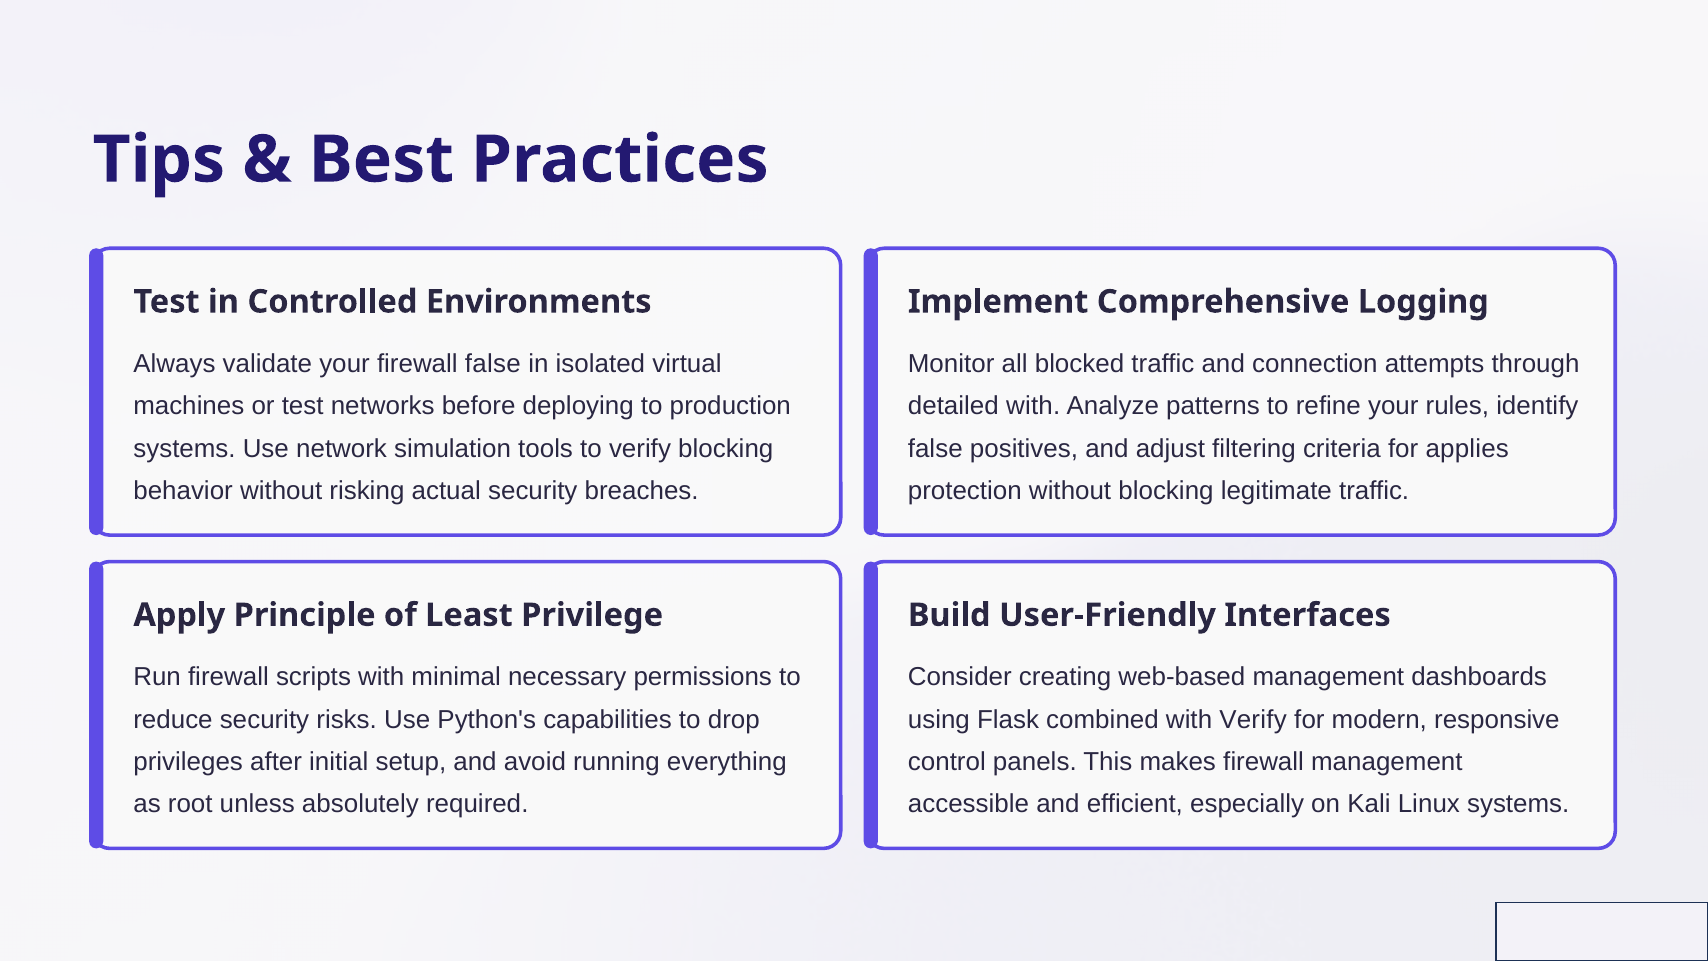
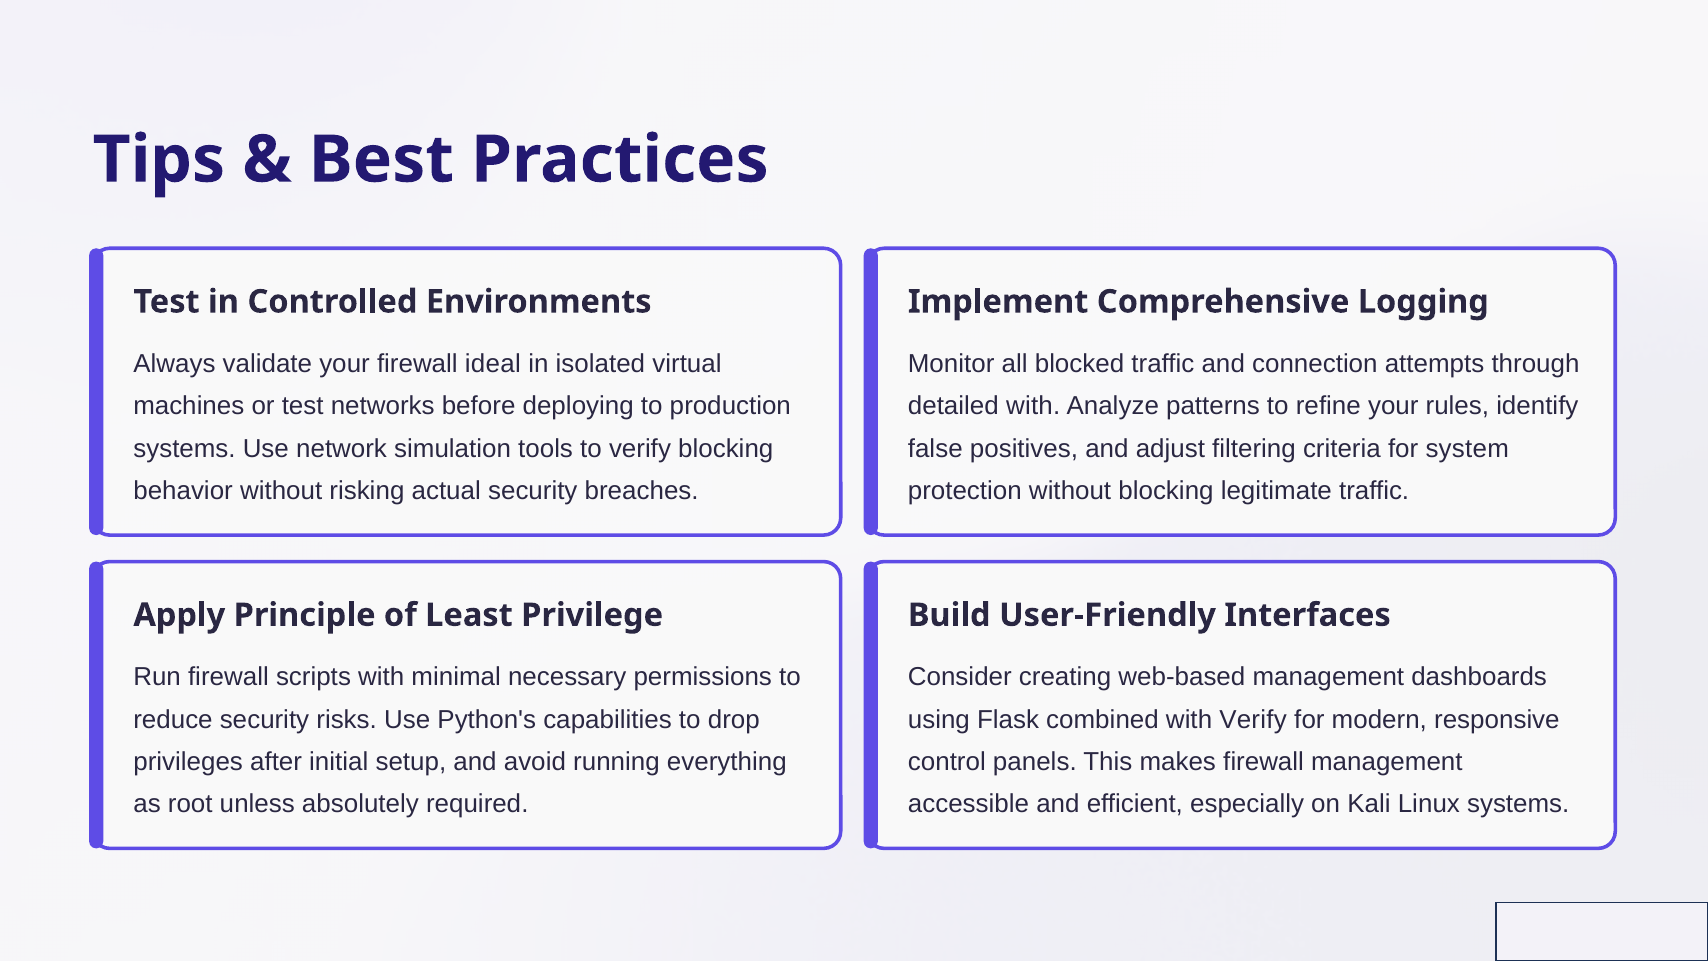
firewall false: false -> ideal
applies: applies -> system
